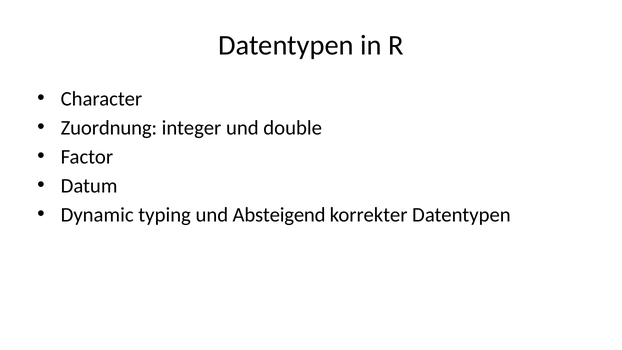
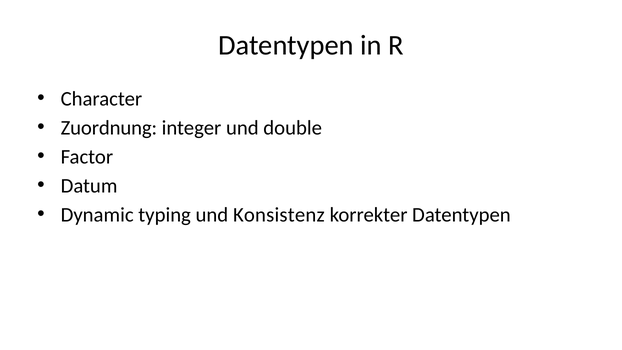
Absteigend: Absteigend -> Konsistenz
